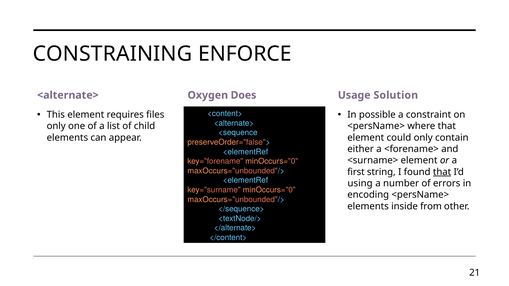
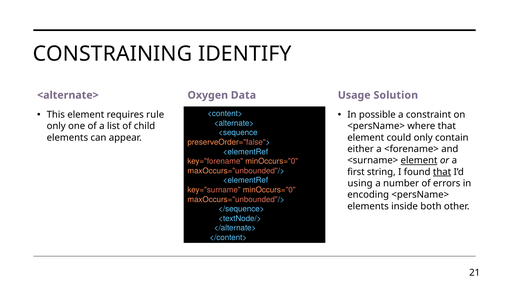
ENFORCE: ENFORCE -> IDENTIFY
Does: Does -> Data
files: files -> rule
element at (419, 161) underline: none -> present
from: from -> both
